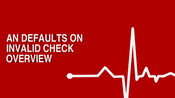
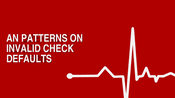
DEFAULTS: DEFAULTS -> PATTERNS
OVERVIEW: OVERVIEW -> DEFAULTS
